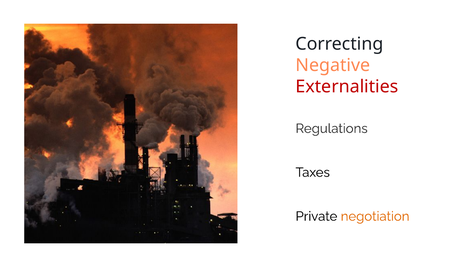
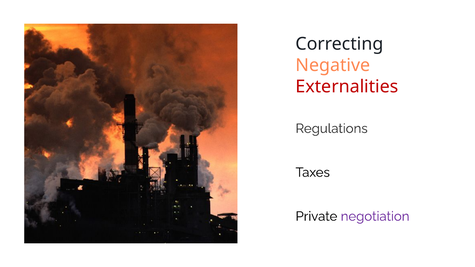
negotiation colour: orange -> purple
